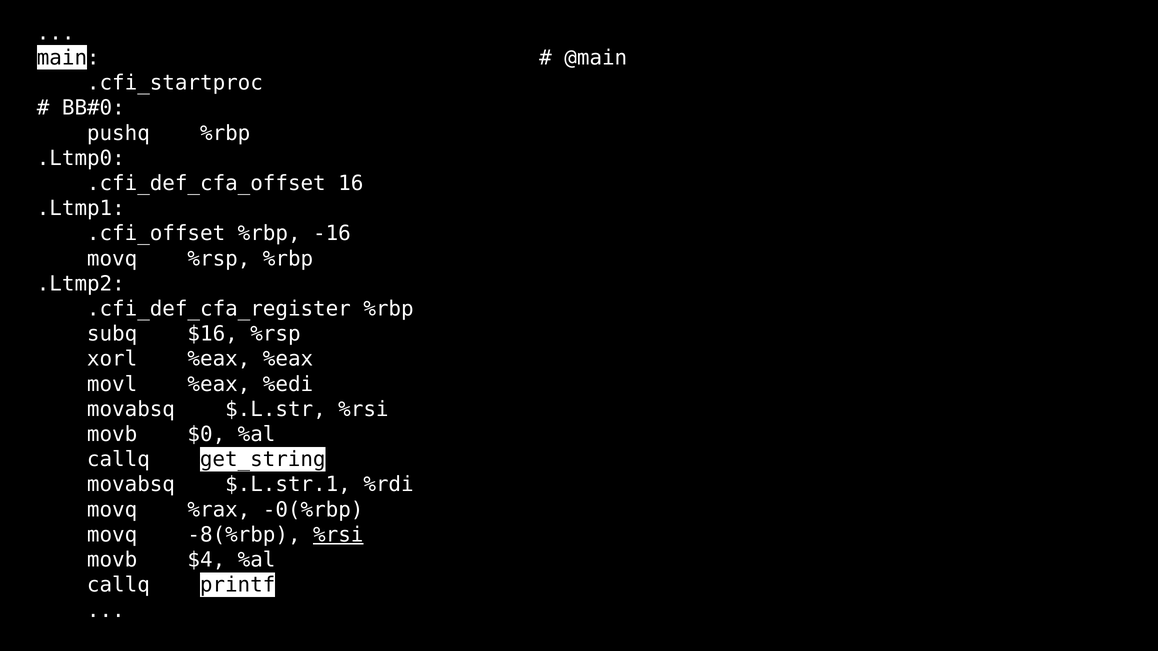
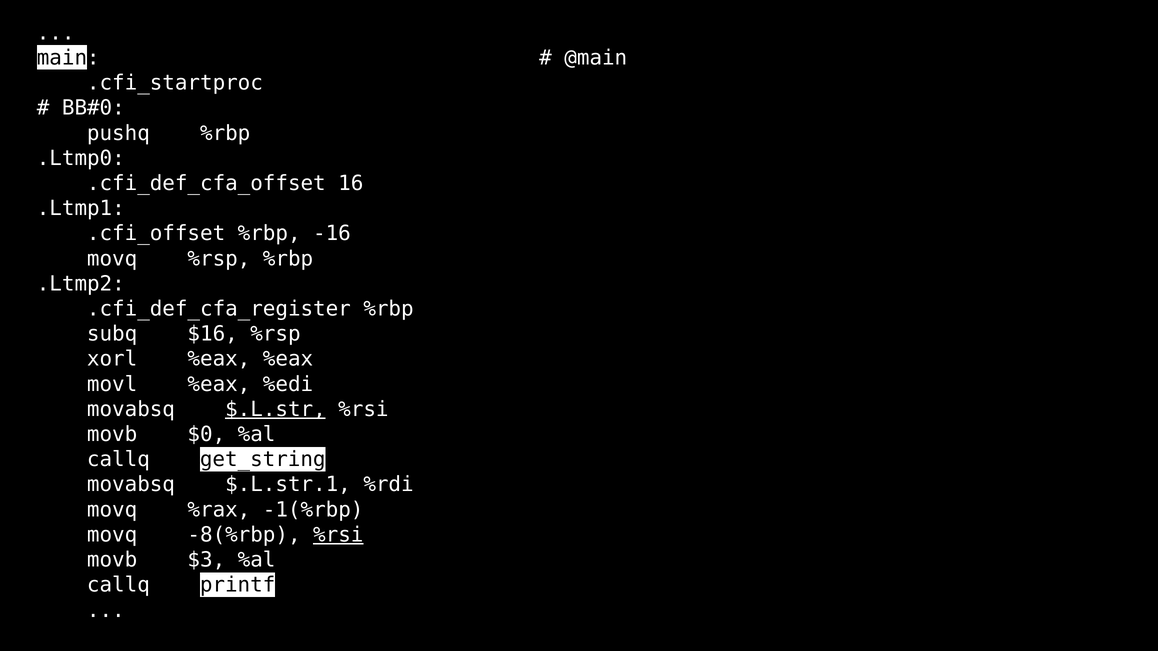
$.L.str underline: none -> present
-0(%rbp: -0(%rbp -> -1(%rbp
$4: $4 -> $3
